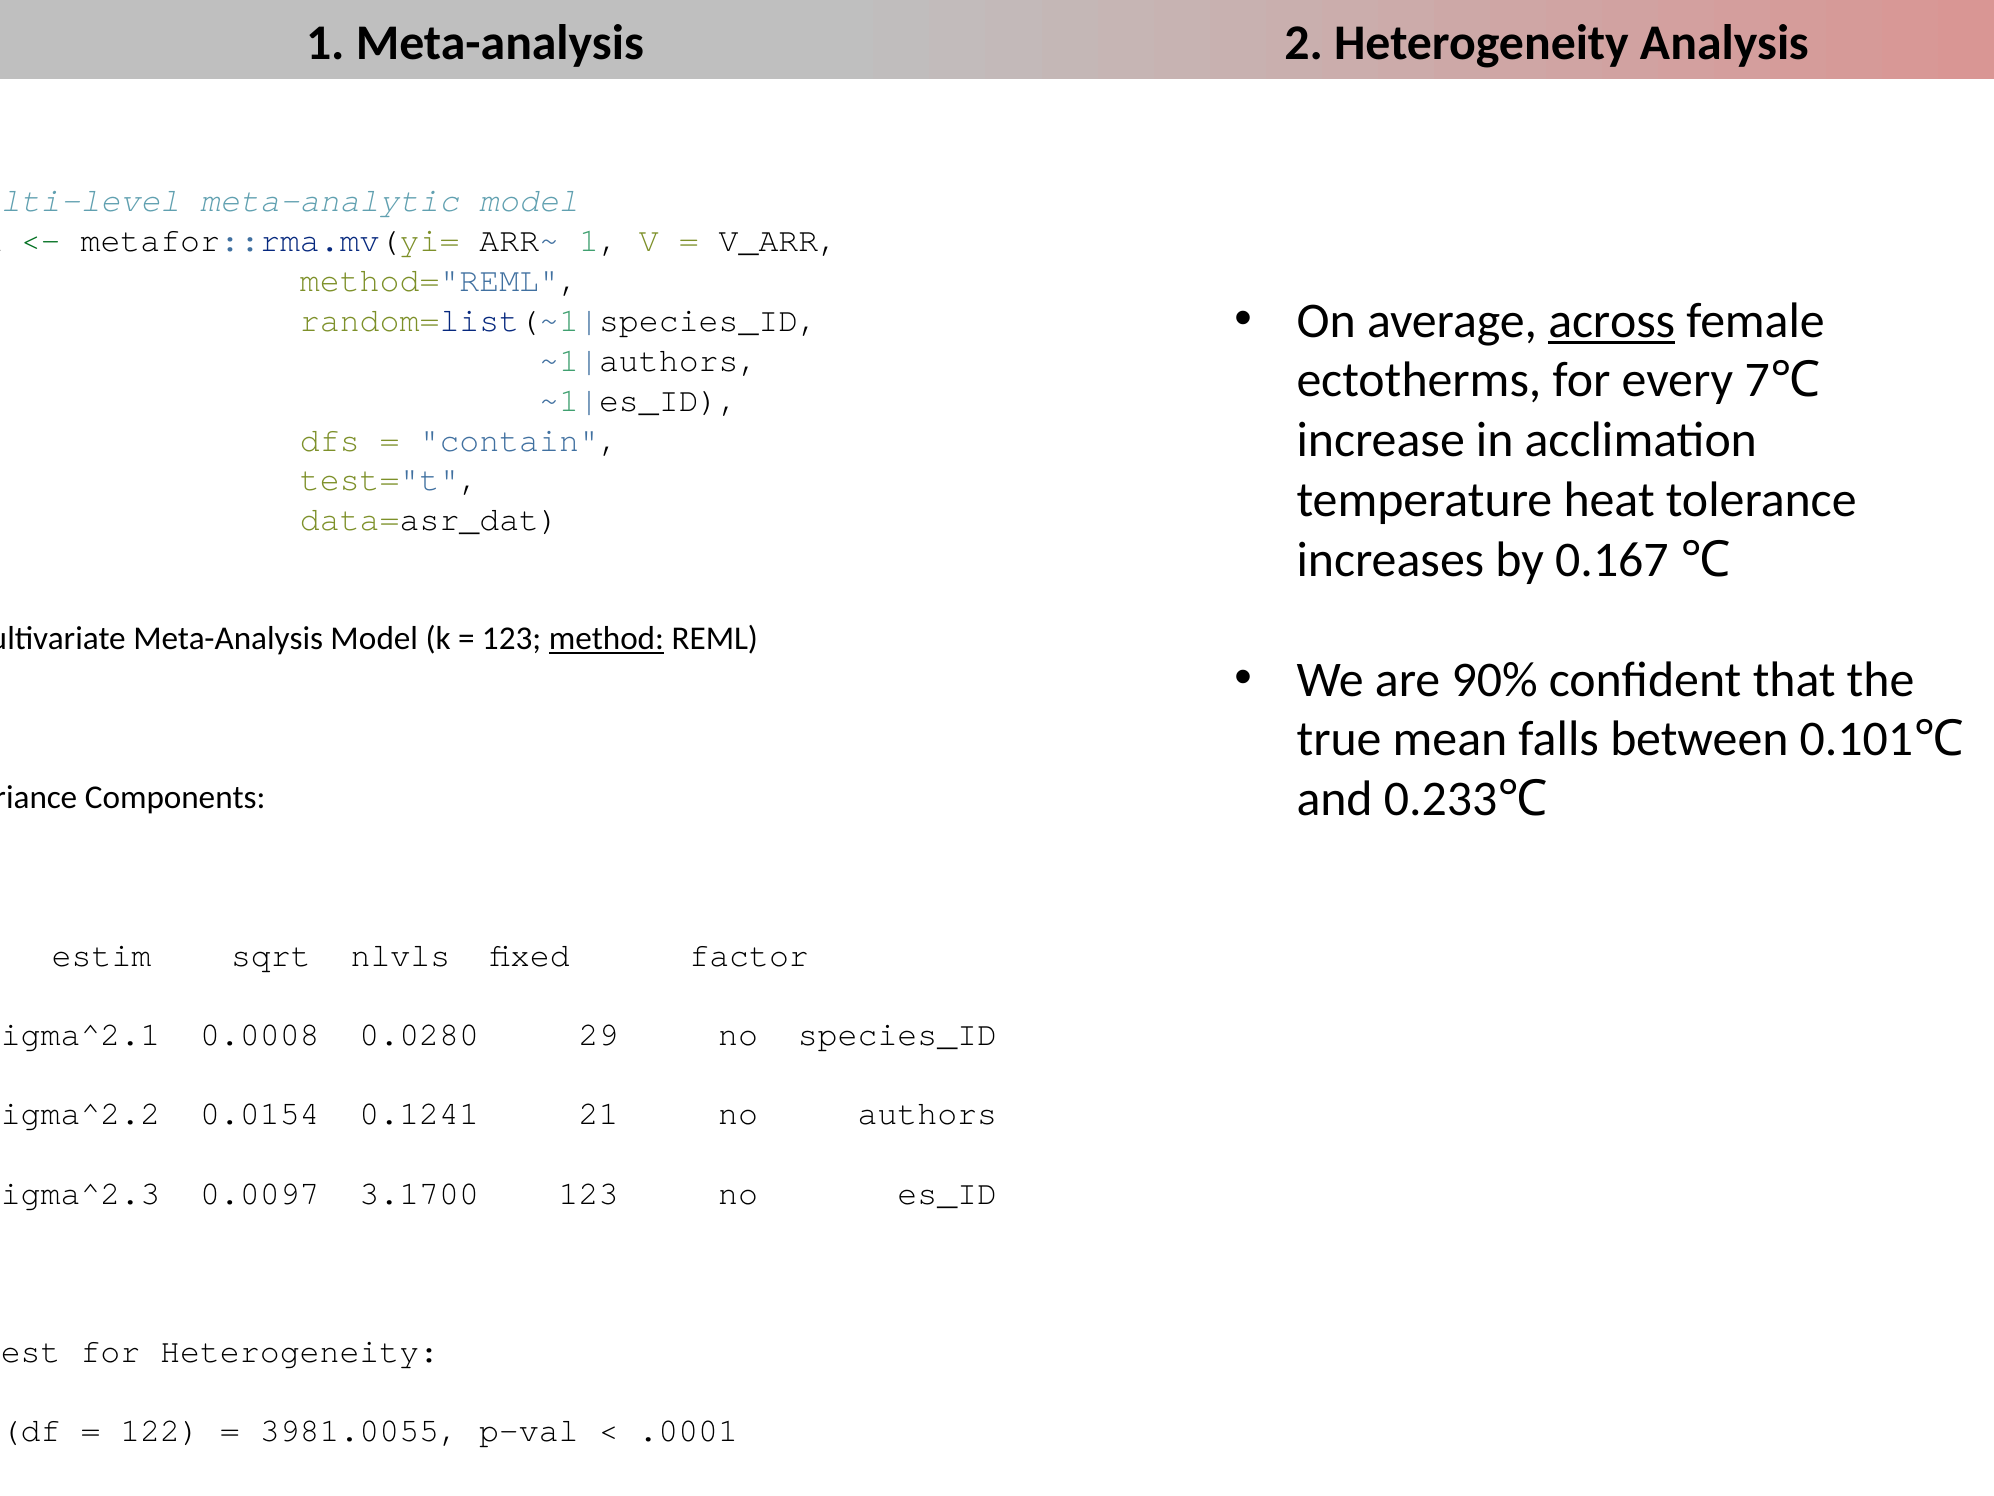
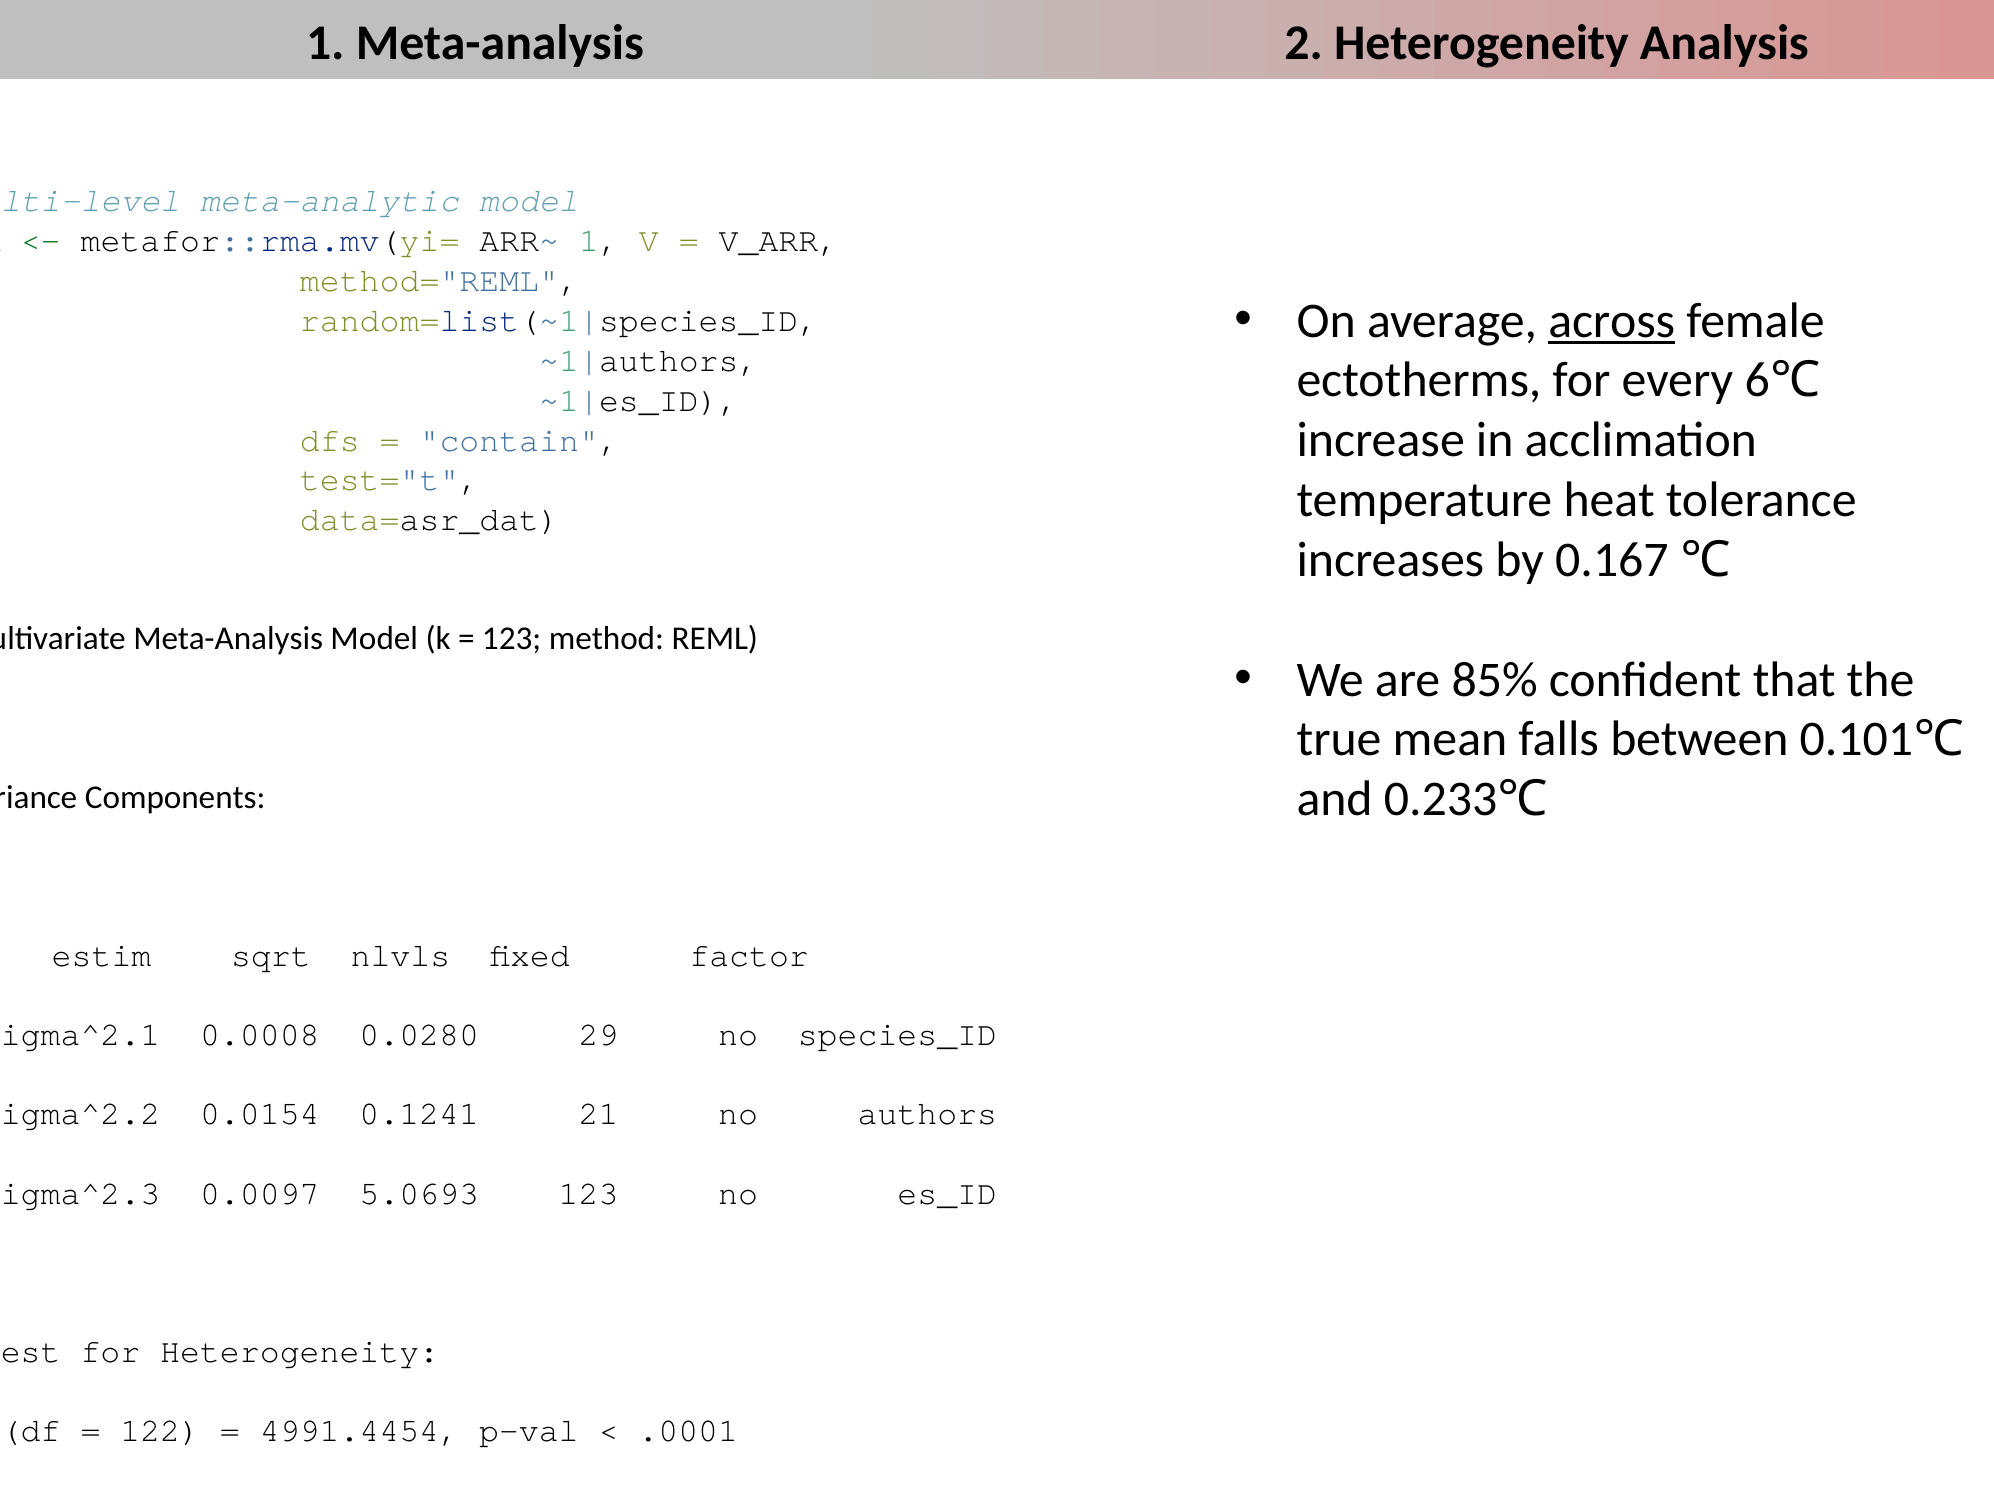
7: 7 -> 6
method underline: present -> none
90%: 90% -> 85%
3.1700: 3.1700 -> 5.0693
3981.0055: 3981.0055 -> 4991.4454
